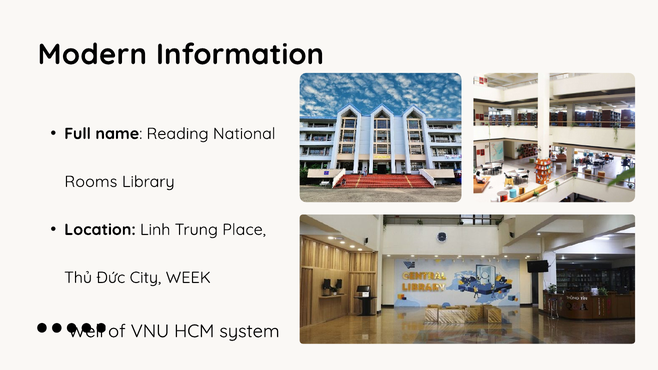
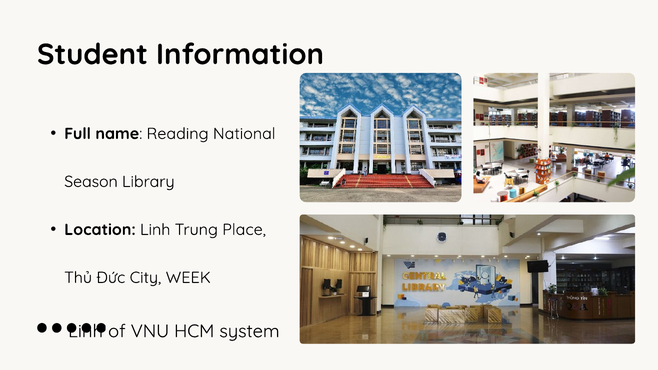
Modern: Modern -> Student
Rooms: Rooms -> Season
Well at (86, 331): Well -> Linh
